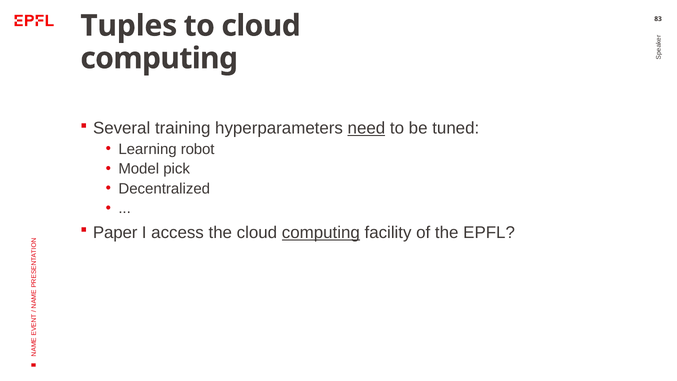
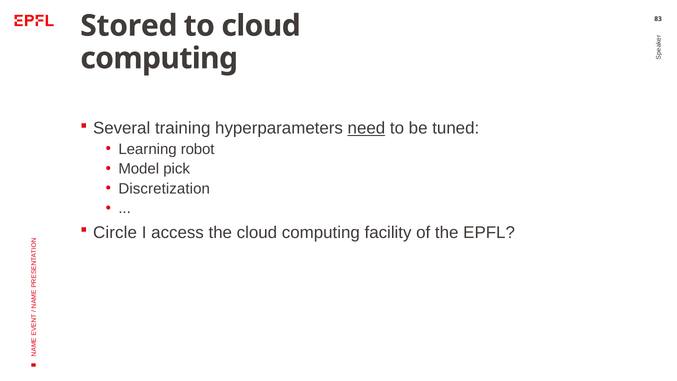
Tuples: Tuples -> Stored
Decentralized: Decentralized -> Discretization
Paper: Paper -> Circle
computing at (321, 233) underline: present -> none
